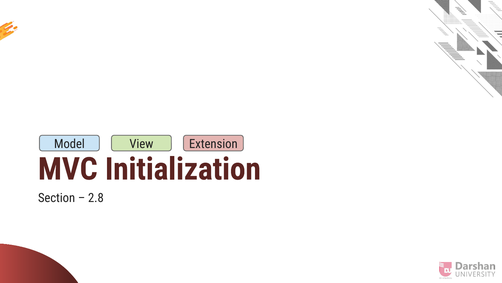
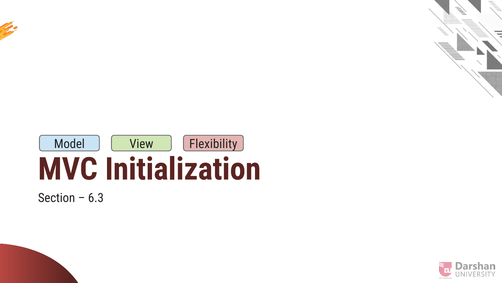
Extension: Extension -> Flexibility
2.8: 2.8 -> 6.3
